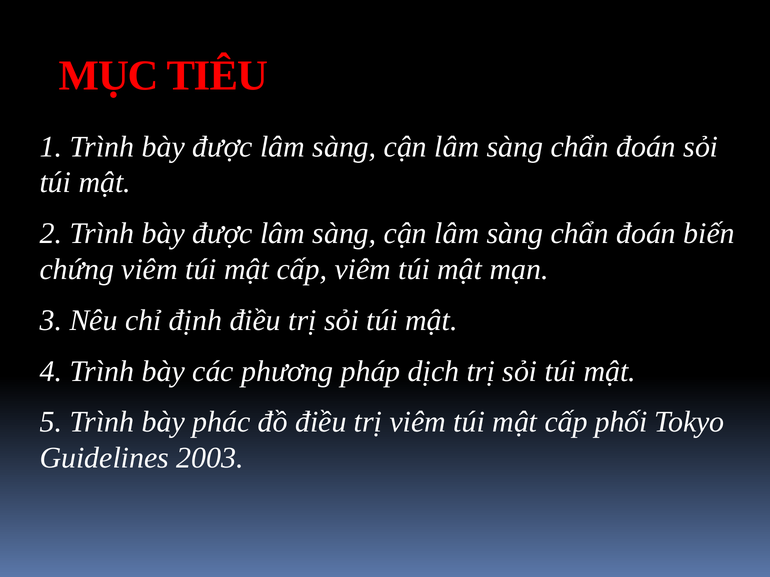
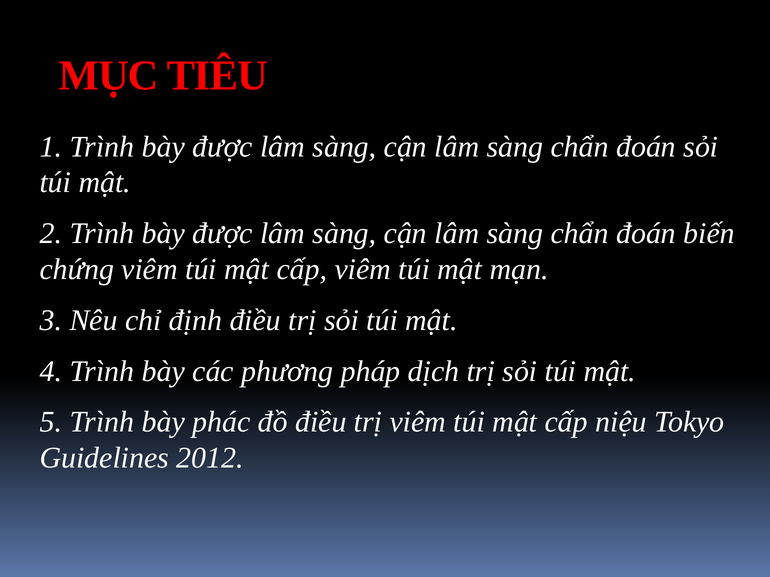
phối: phối -> niệu
2003: 2003 -> 2012
